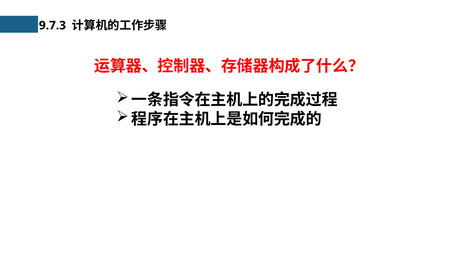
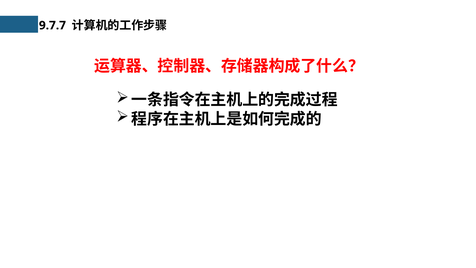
9.7.3: 9.7.3 -> 9.7.7
